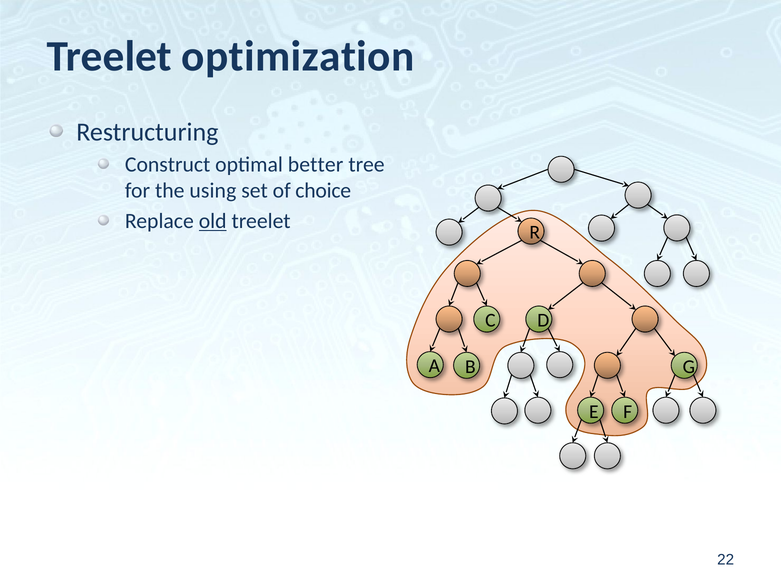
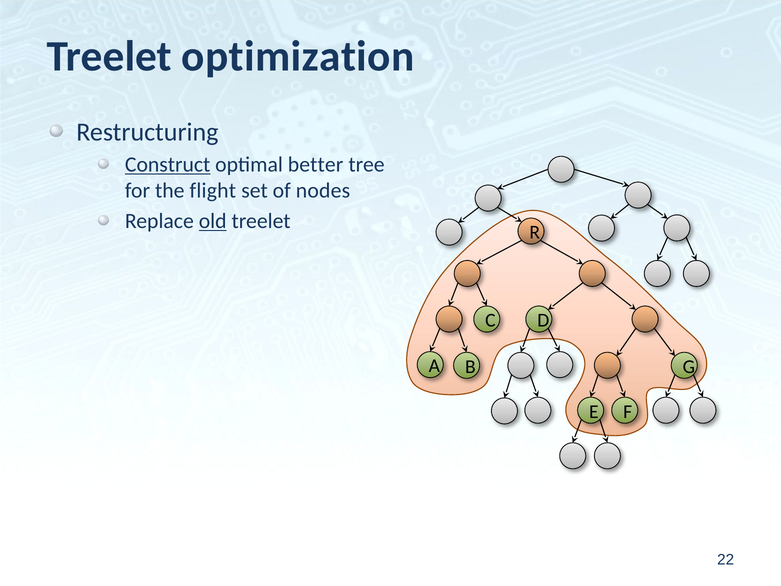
Construct underline: none -> present
using: using -> flight
choice: choice -> nodes
